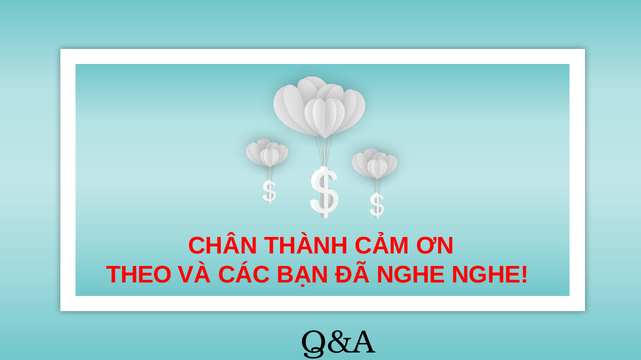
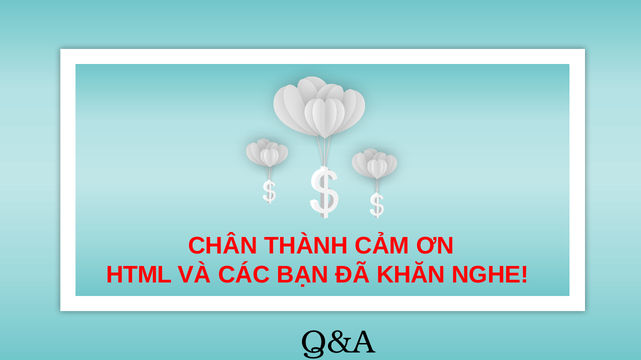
THEO: THEO -> HTML
ĐÃ NGHE: NGHE -> KHĂN
